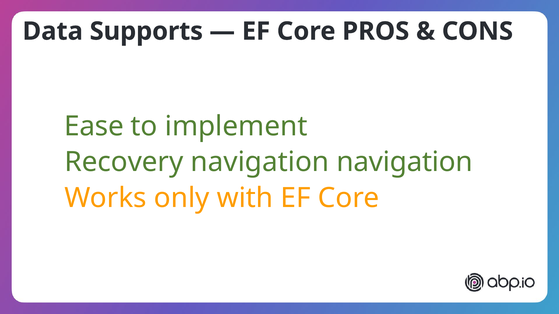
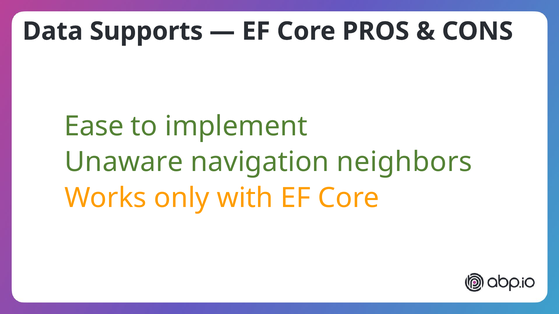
Recovery: Recovery -> Unaware
navigation navigation: navigation -> neighbors
